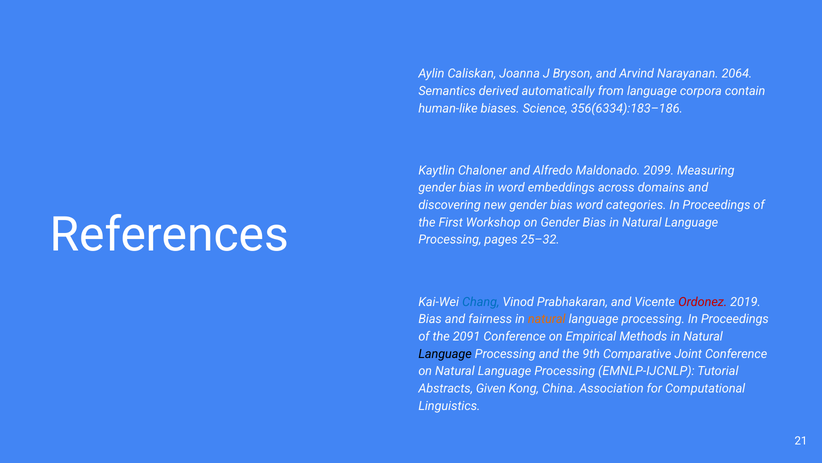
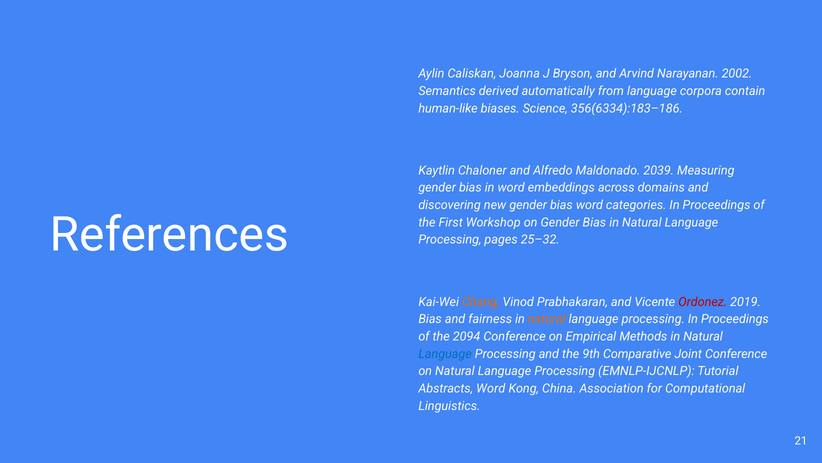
2064: 2064 -> 2002
2099: 2099 -> 2039
Chang colour: blue -> orange
2091: 2091 -> 2094
Language at (445, 353) colour: black -> blue
Abstracts Given: Given -> Word
